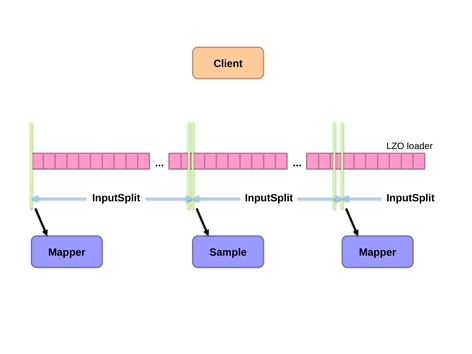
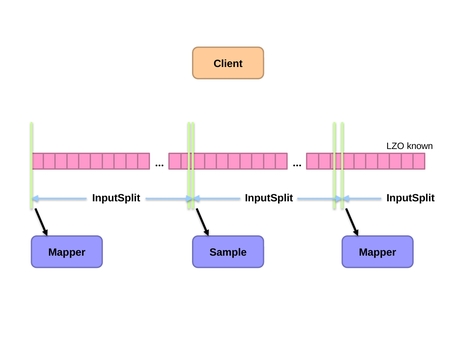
loader: loader -> known
